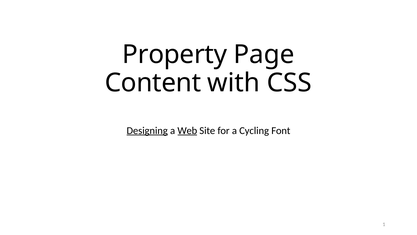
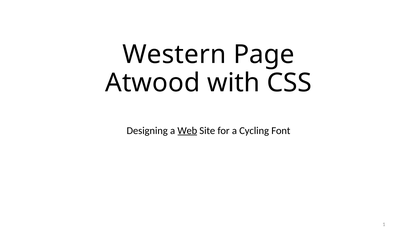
Property: Property -> Western
Content: Content -> Atwood
Designing underline: present -> none
